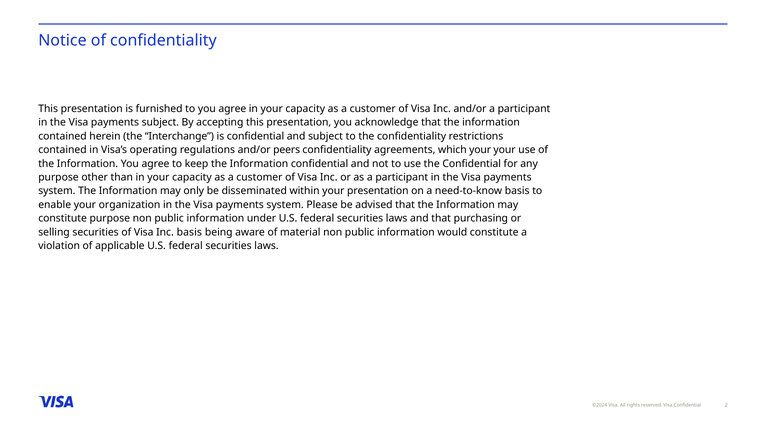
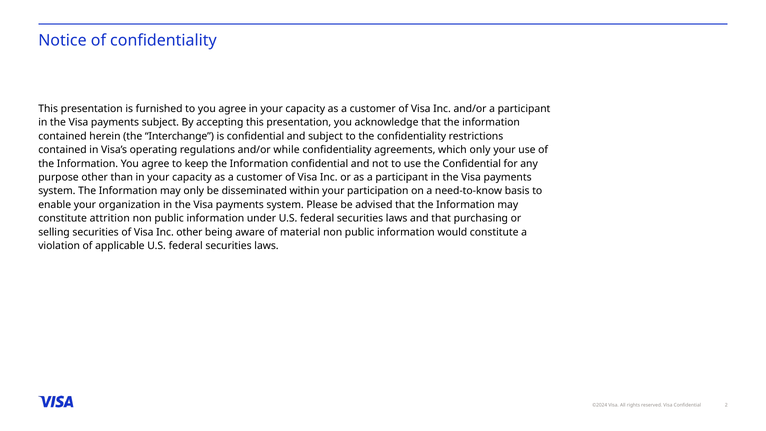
peers: peers -> while
which your: your -> only
your presentation: presentation -> participation
constitute purpose: purpose -> attrition
Inc basis: basis -> other
